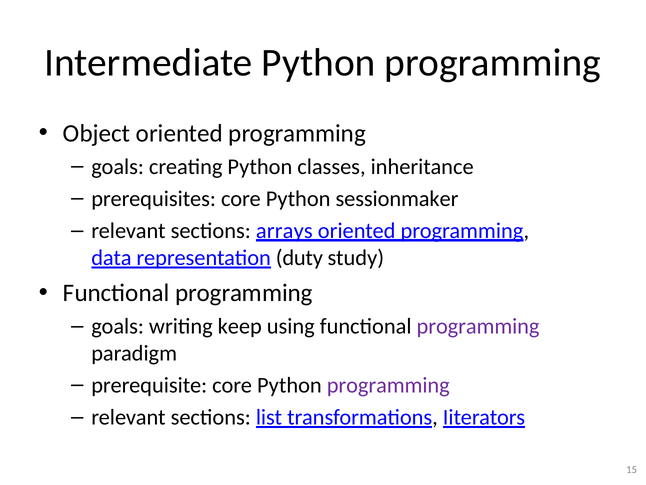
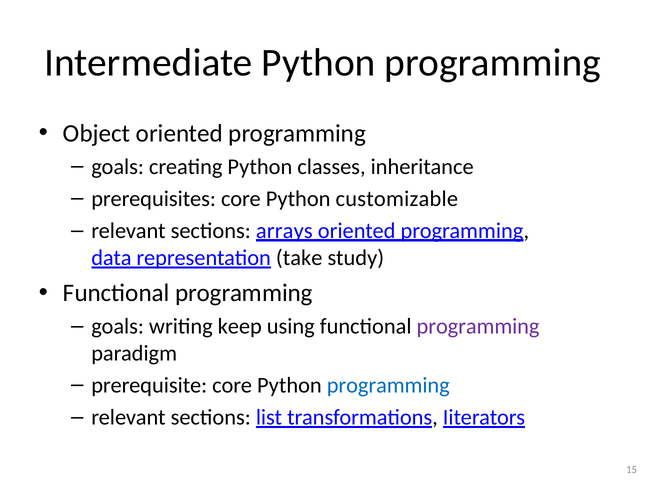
sessionmaker: sessionmaker -> customizable
duty: duty -> take
programming at (388, 385) colour: purple -> blue
